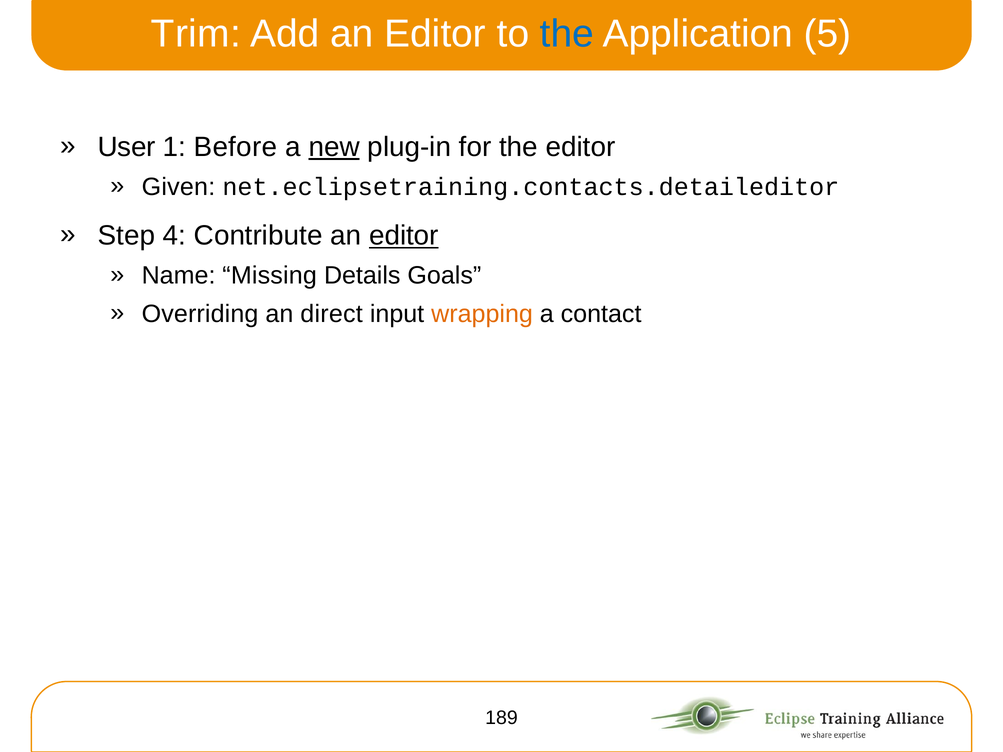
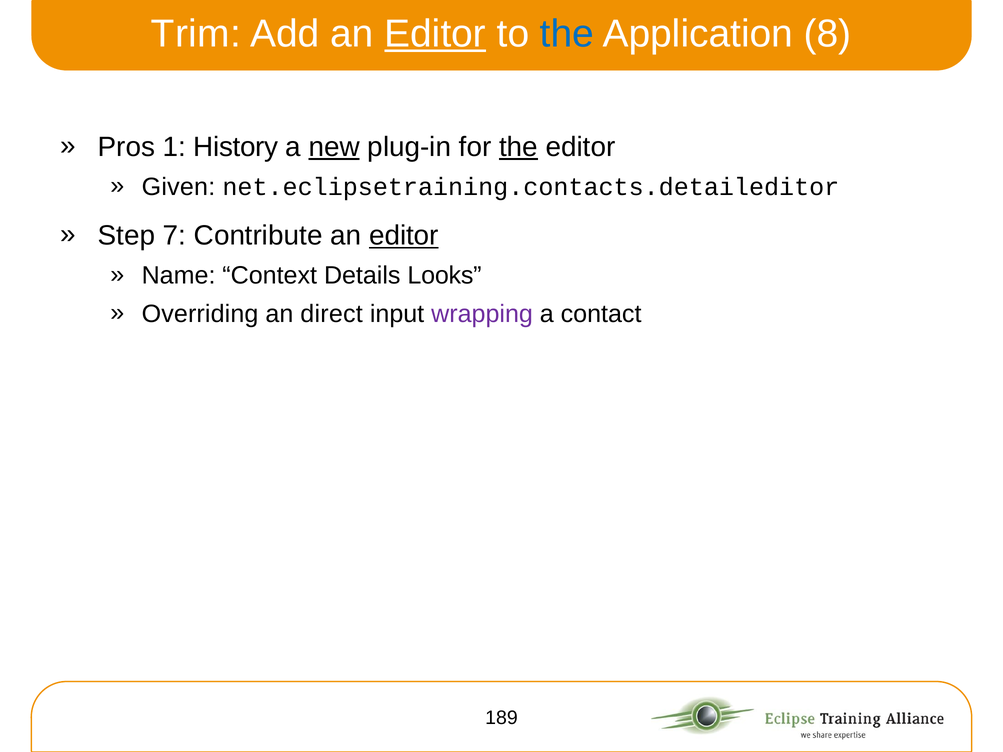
Editor at (435, 34) underline: none -> present
5: 5 -> 8
User: User -> Pros
Before: Before -> History
the at (519, 147) underline: none -> present
4: 4 -> 7
Missing: Missing -> Context
Goals: Goals -> Looks
wrapping colour: orange -> purple
